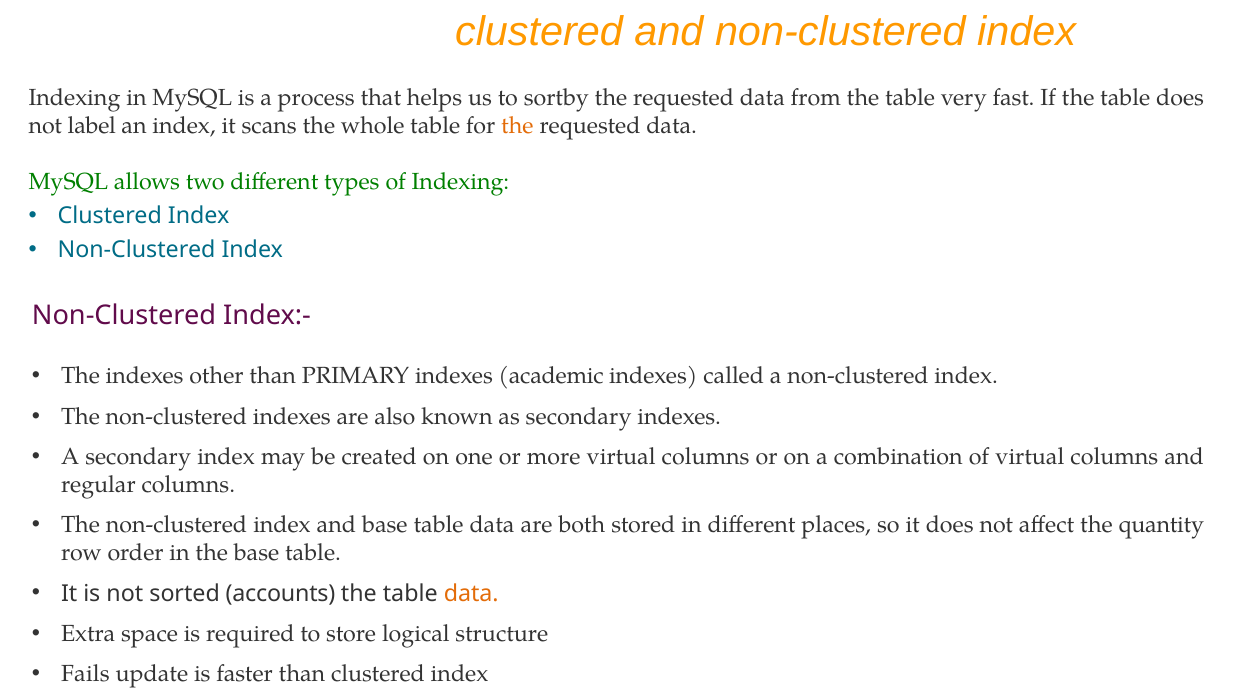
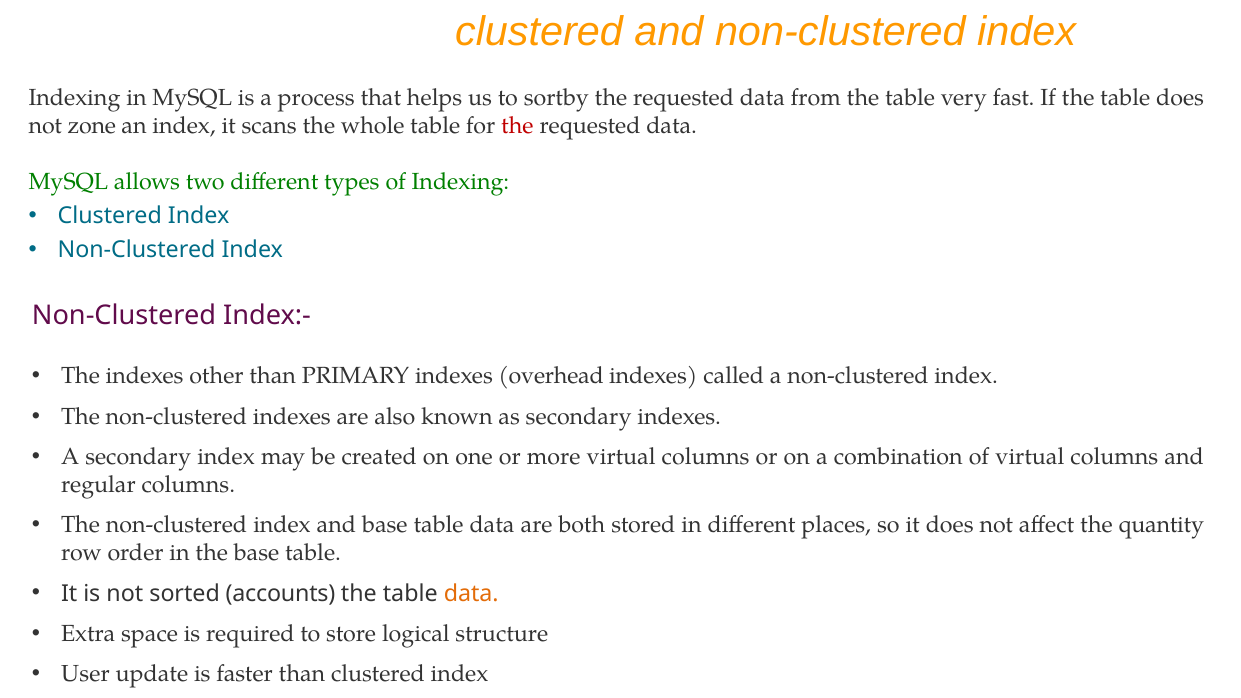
label: label -> zone
the at (517, 126) colour: orange -> red
academic: academic -> overhead
Fails: Fails -> User
